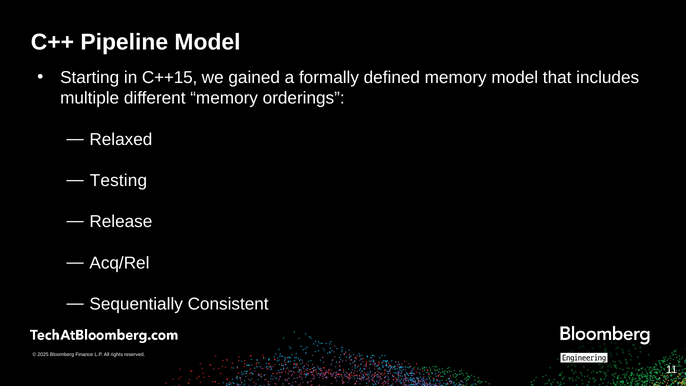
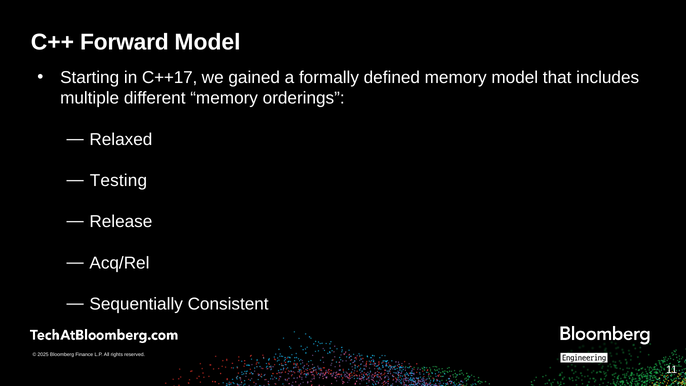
Pipeline: Pipeline -> Forward
C++15: C++15 -> C++17
